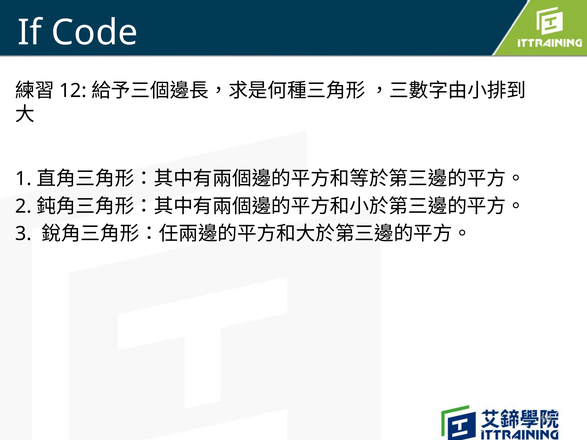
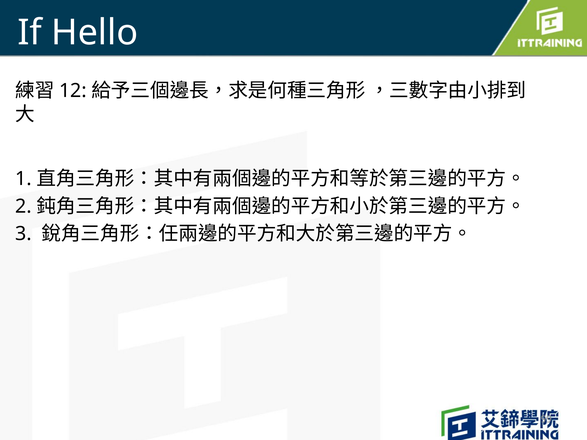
Code: Code -> Hello
